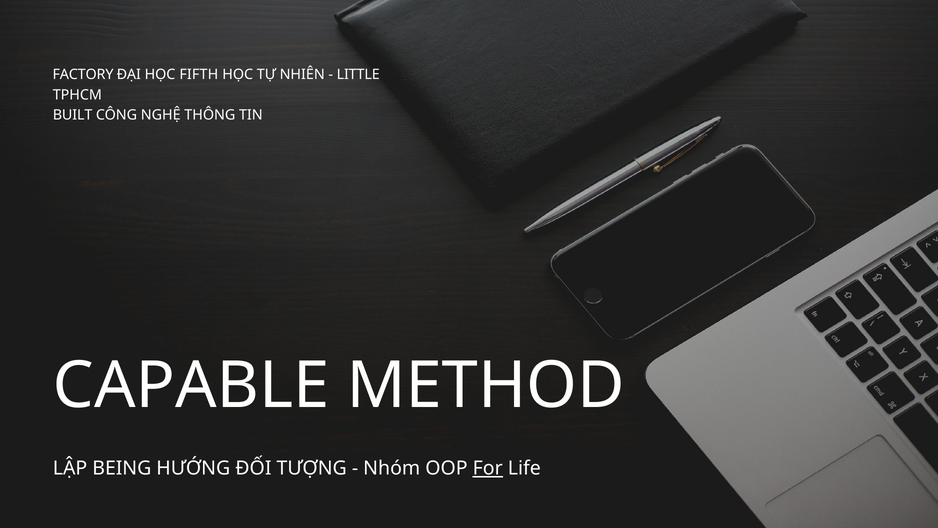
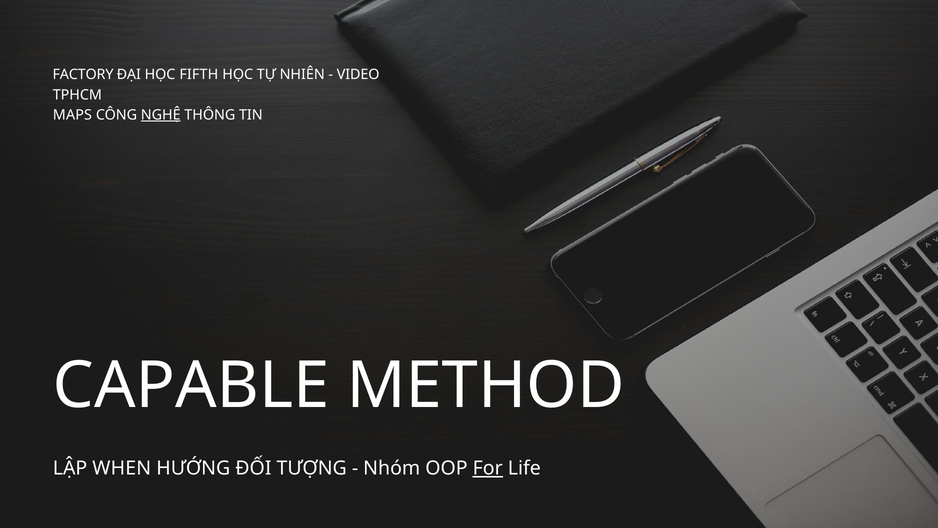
LITTLE: LITTLE -> VIDEO
BUILT: BUILT -> MAPS
NGHỆ underline: none -> present
BEING: BEING -> WHEN
